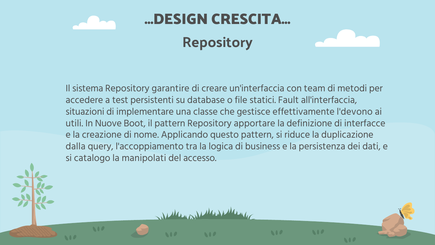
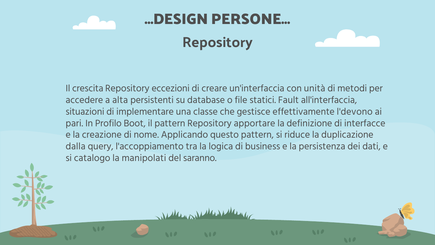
CRESCITA…: CRESCITA… -> PERSONE…
sistema: sistema -> crescita
garantire: garantire -> eccezioni
team: team -> unità
test: test -> alta
utili: utili -> pari
Nuove: Nuove -> Profilo
accesso: accesso -> saranno
